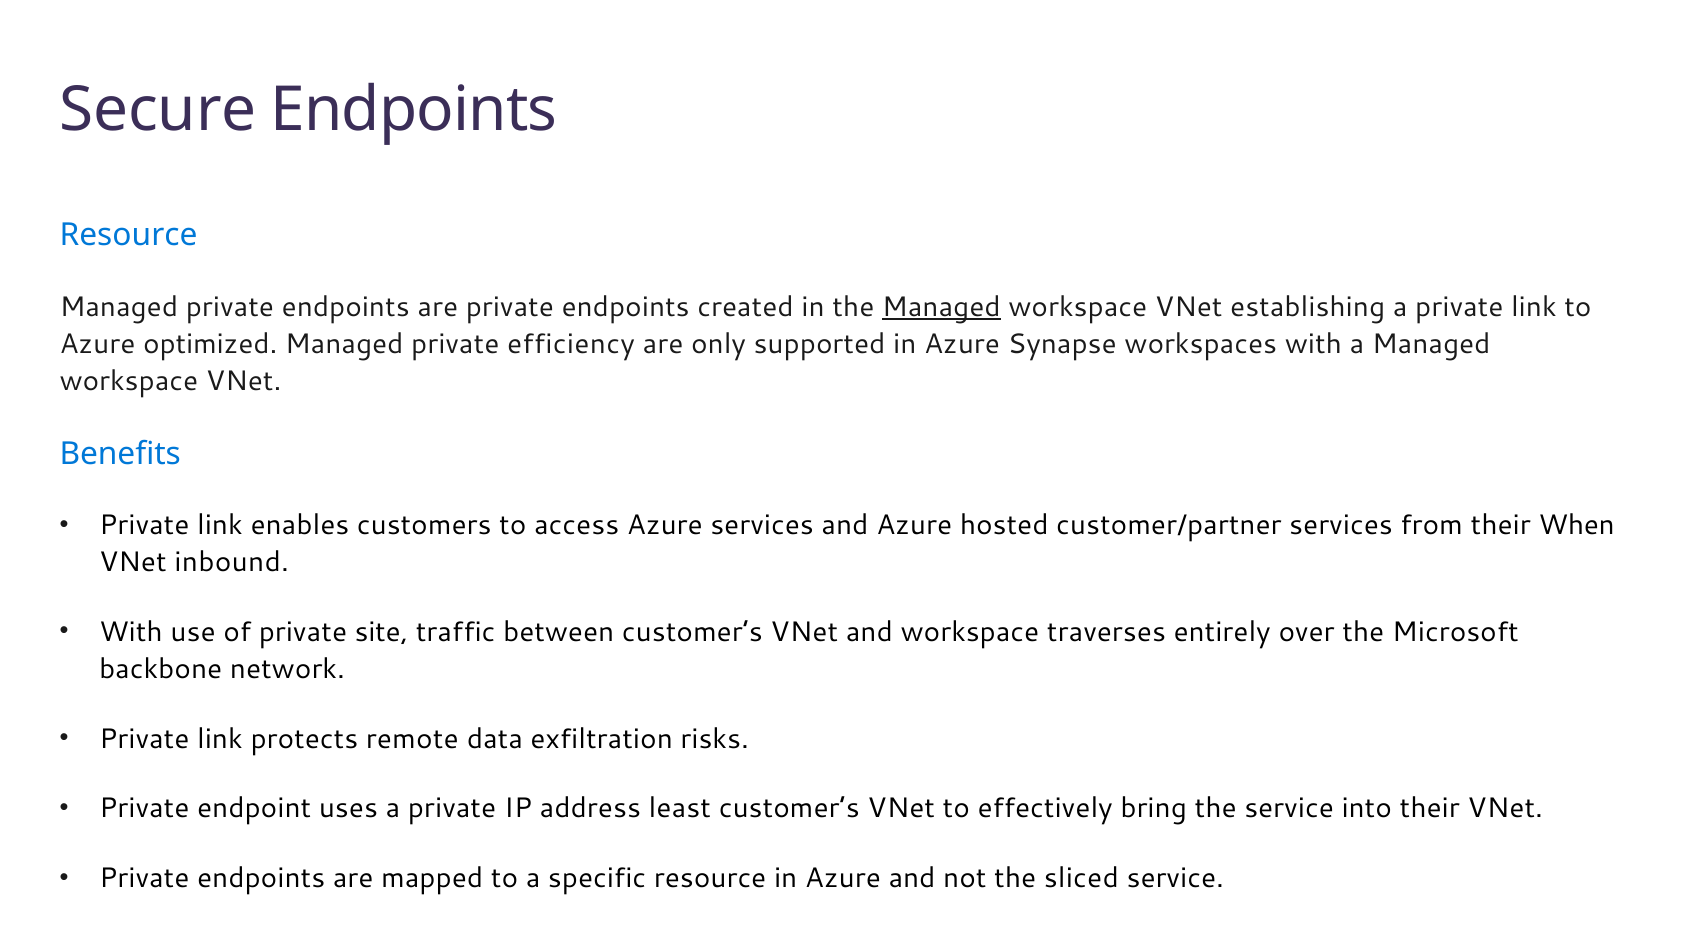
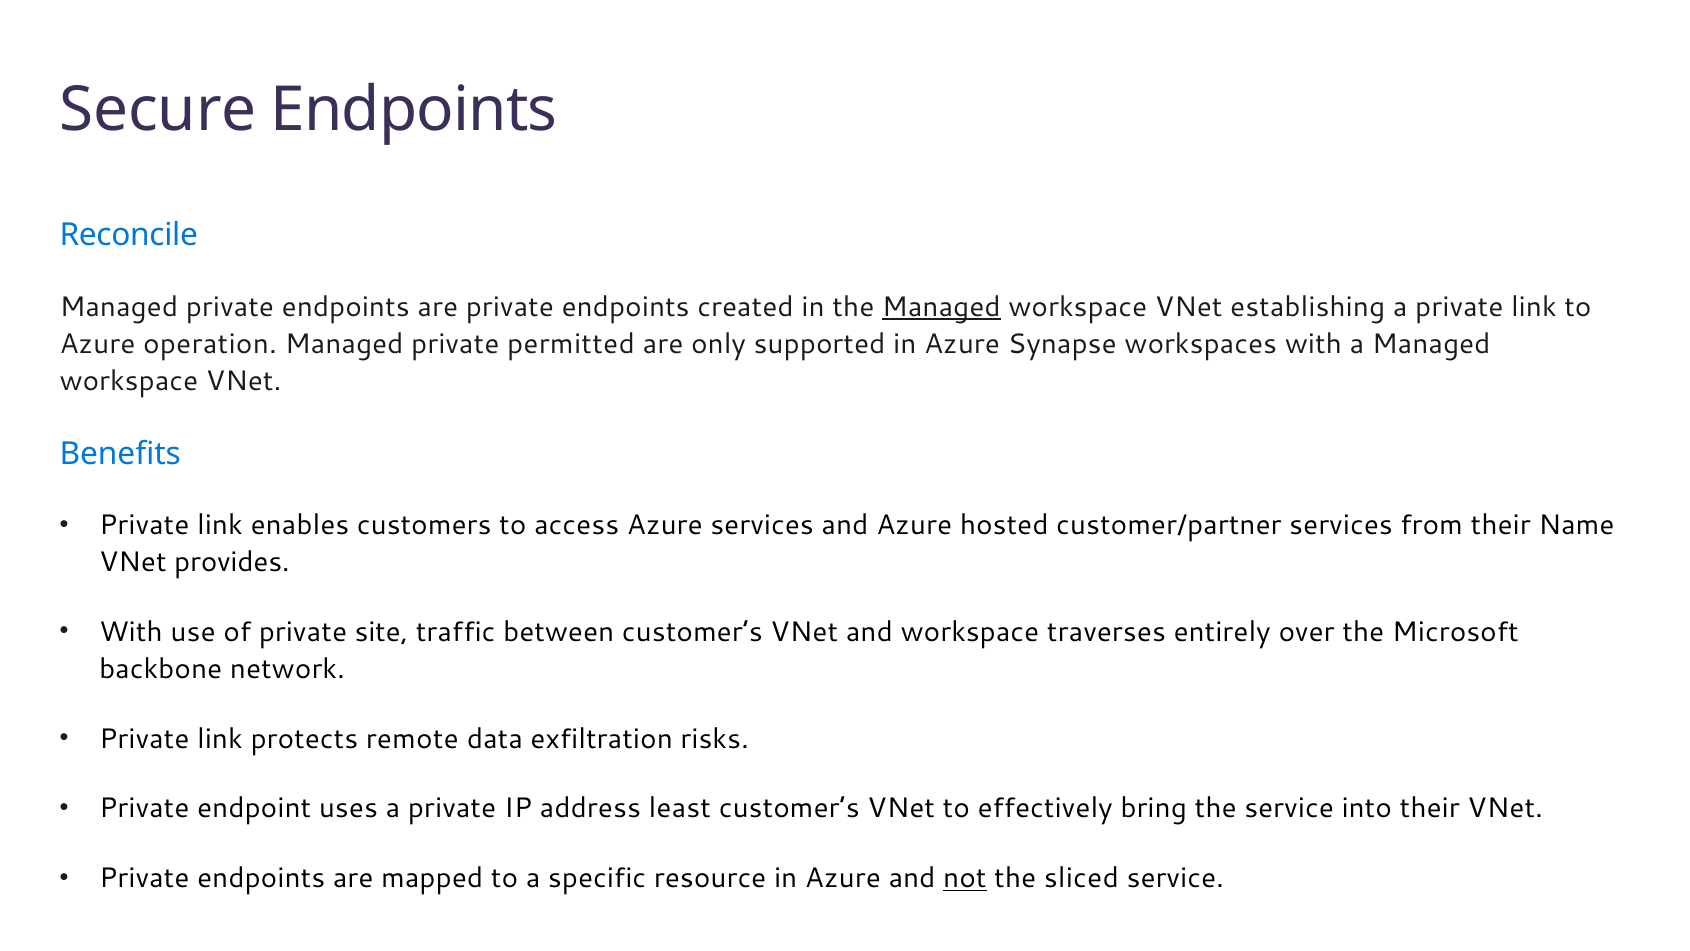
Resource at (129, 235): Resource -> Reconcile
optimized: optimized -> operation
efficiency: efficiency -> permitted
When: When -> Name
inbound: inbound -> provides
not underline: none -> present
